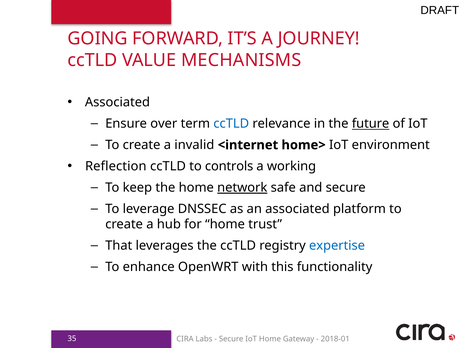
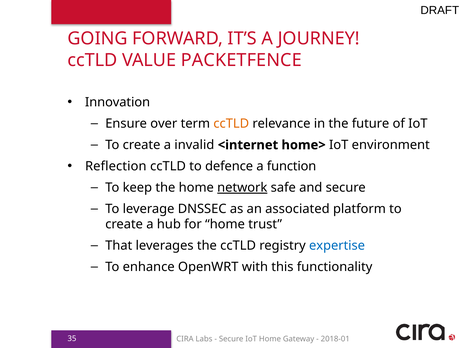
MECHANISMS: MECHANISMS -> PACKETFENCE
Associated at (117, 102): Associated -> Innovation
ccTLD at (231, 124) colour: blue -> orange
future underline: present -> none
controls: controls -> defence
working: working -> function
